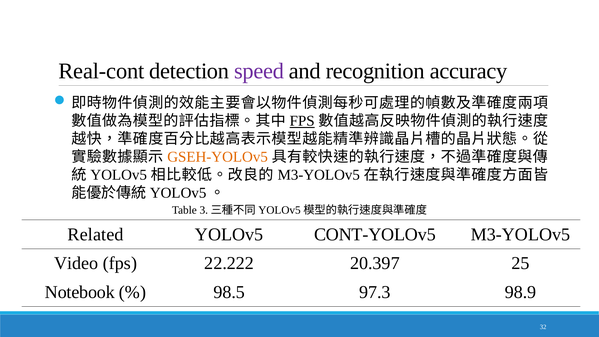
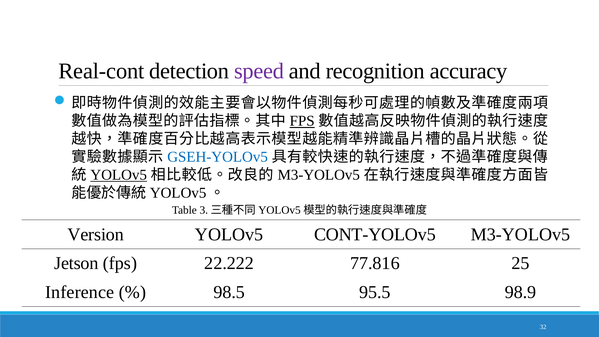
GSEH-YOLOv5 colour: orange -> blue
YOLOv5 at (119, 175) underline: none -> present
Related: Related -> Version
Video: Video -> Jetson
20.397: 20.397 -> 77.816
Notebook: Notebook -> Inference
97.3: 97.3 -> 95.5
